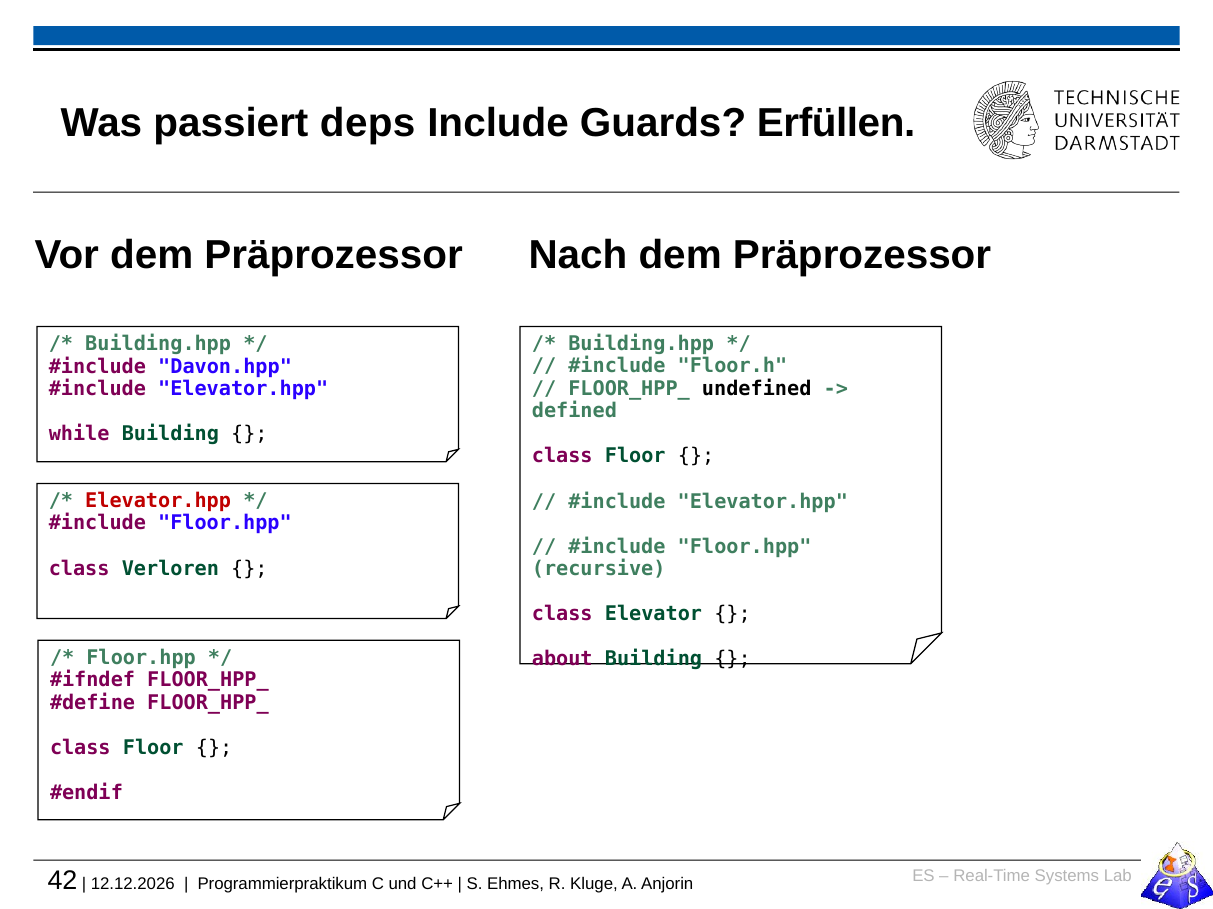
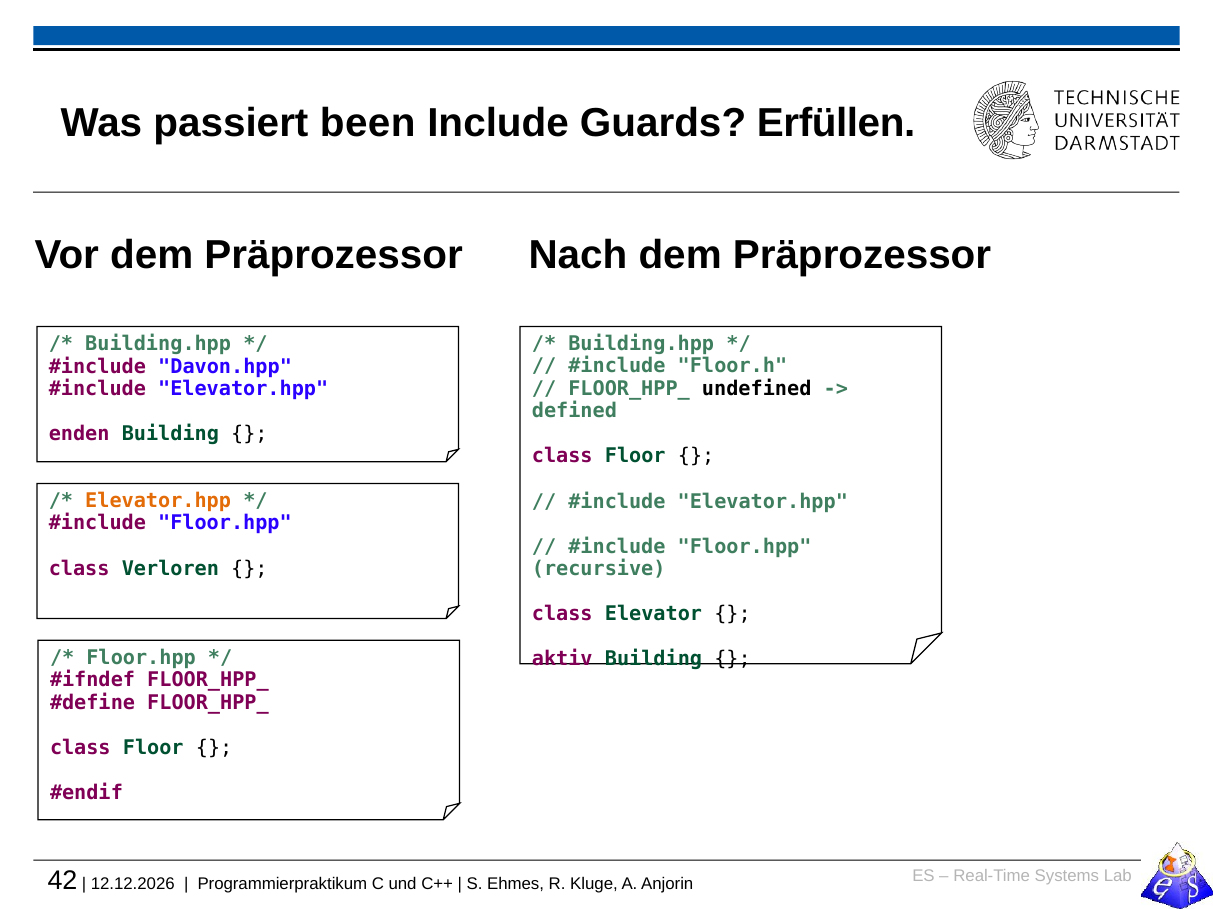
deps: deps -> been
while: while -> enden
Elevator.hpp at (158, 501) colour: red -> orange
about: about -> aktiv
